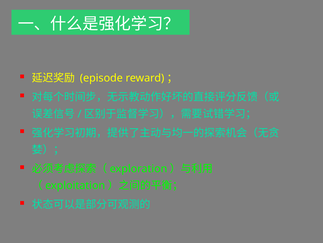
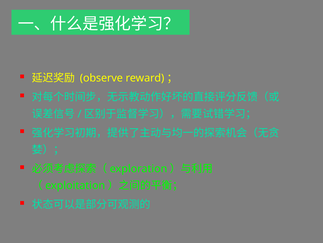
episode: episode -> observe
